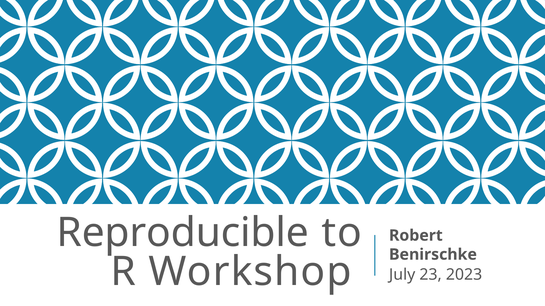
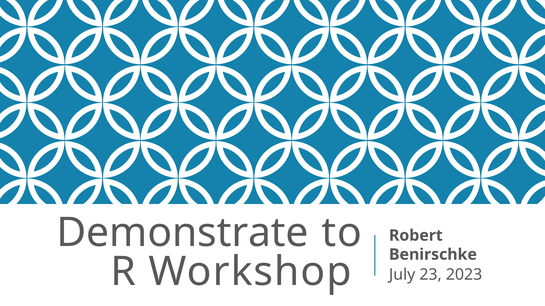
Reproducible: Reproducible -> Demonstrate
